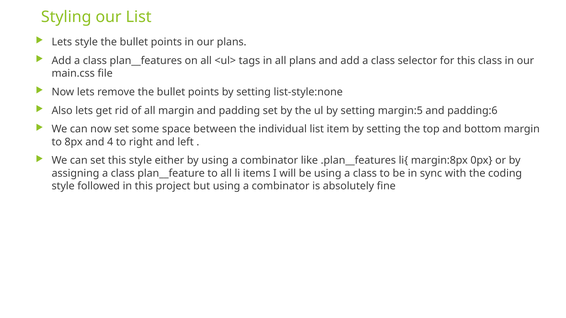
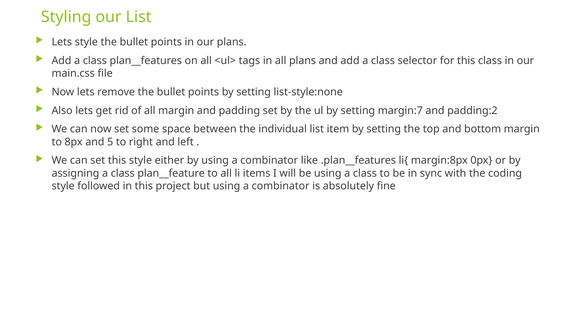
margin:5: margin:5 -> margin:7
padding:6: padding:6 -> padding:2
4: 4 -> 5
